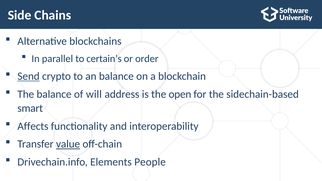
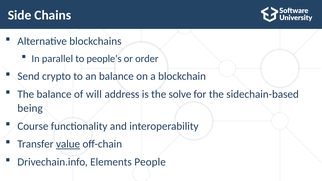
certain’s: certain’s -> people’s
Send underline: present -> none
open: open -> solve
smart: smart -> being
Affects: Affects -> Course
